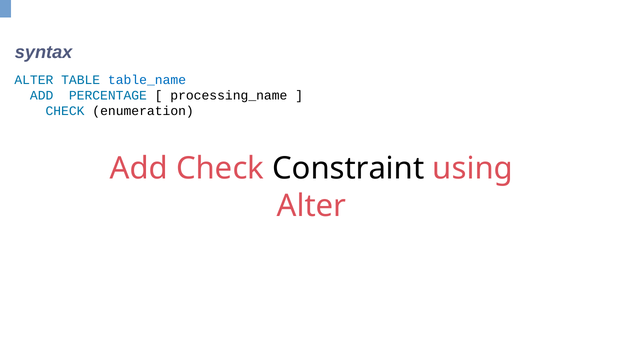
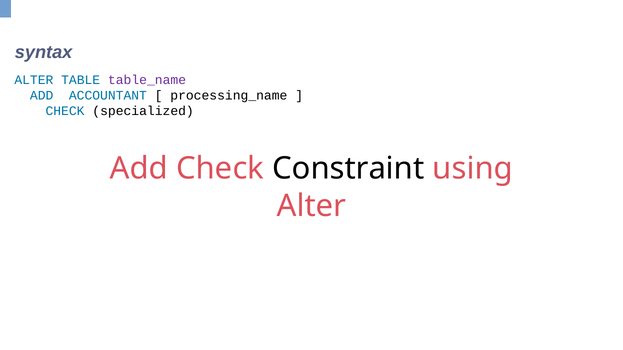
table_name colour: blue -> purple
PERCENTAGE: PERCENTAGE -> ACCOUNTANT
enumeration: enumeration -> specialized
